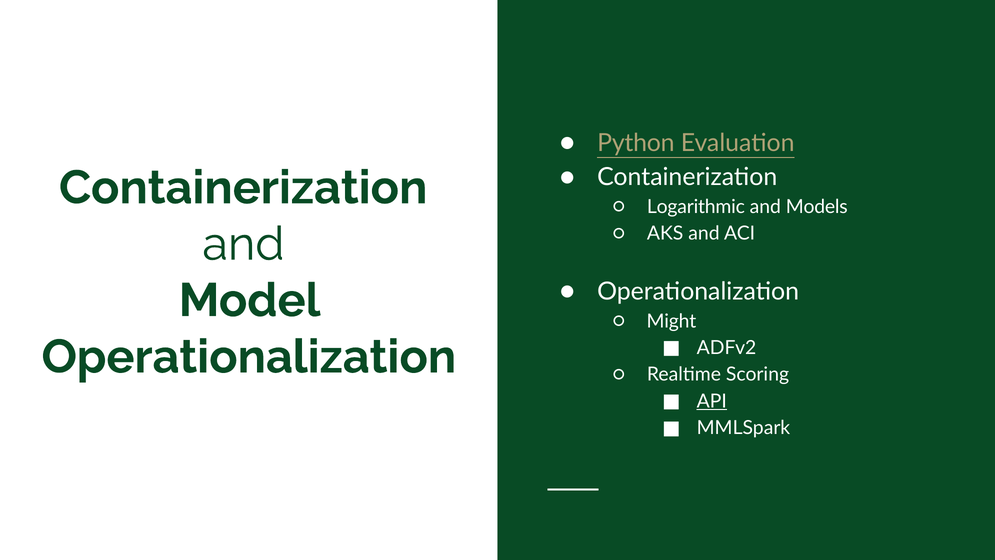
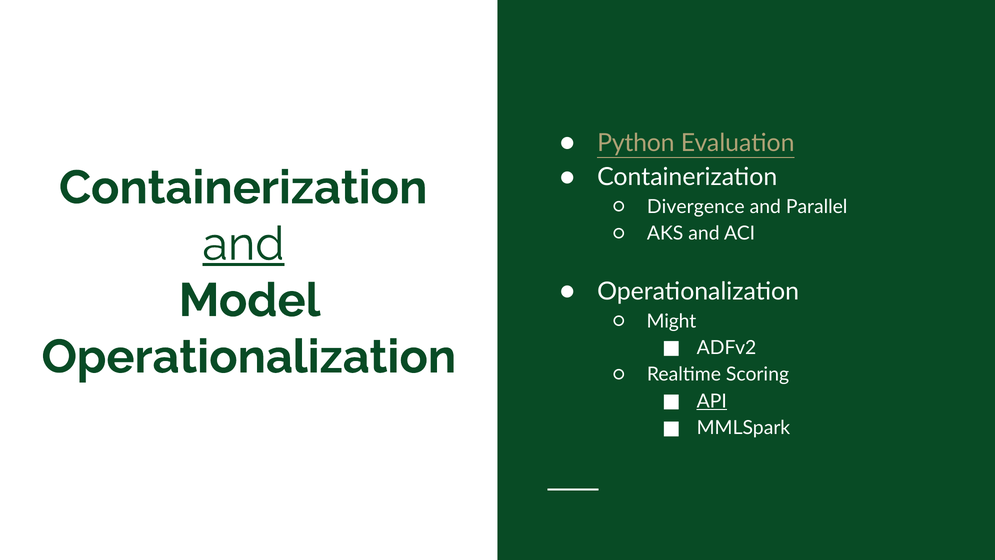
Logarithmic: Logarithmic -> Divergence
Models: Models -> Parallel
and at (243, 244) underline: none -> present
